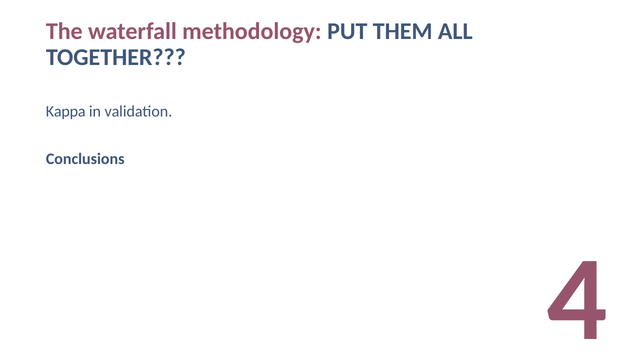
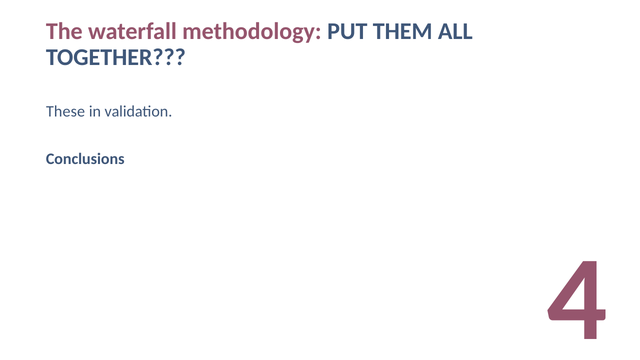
Kappa: Kappa -> These
